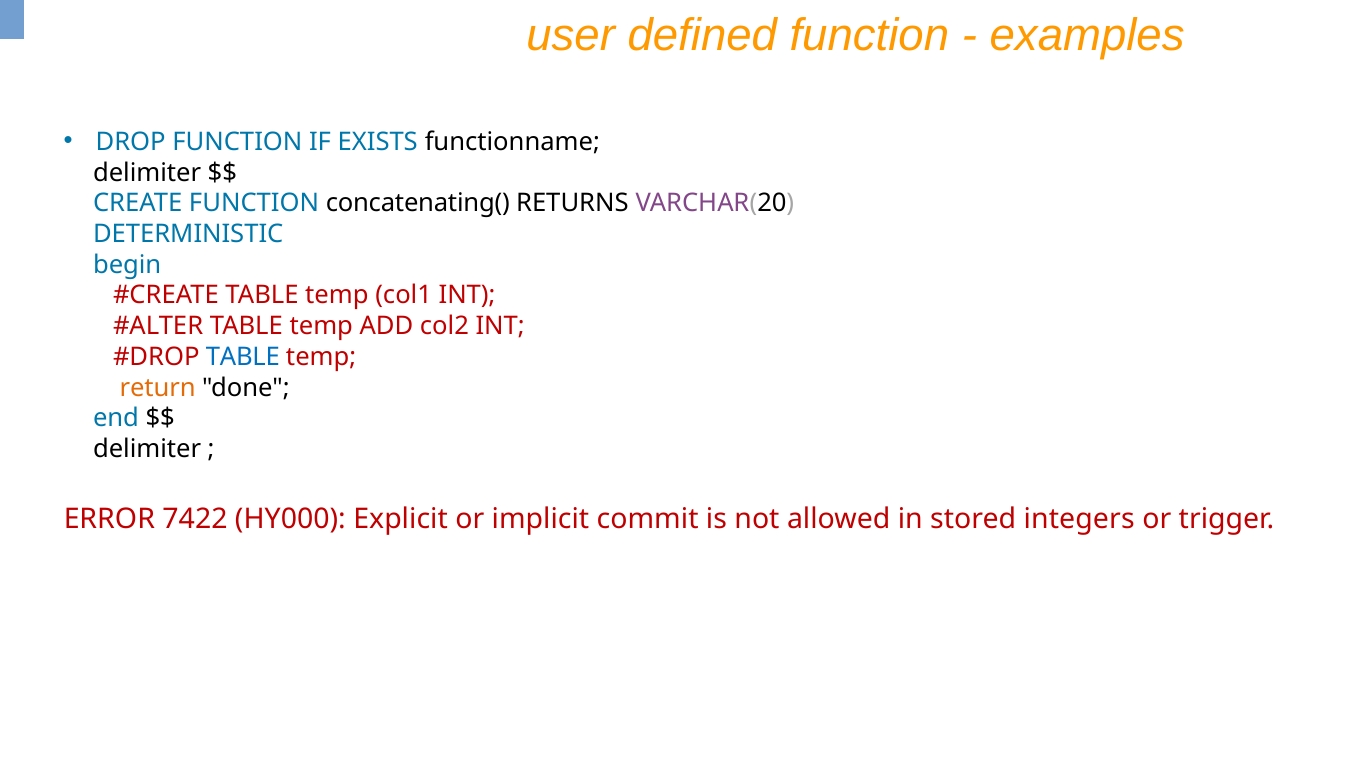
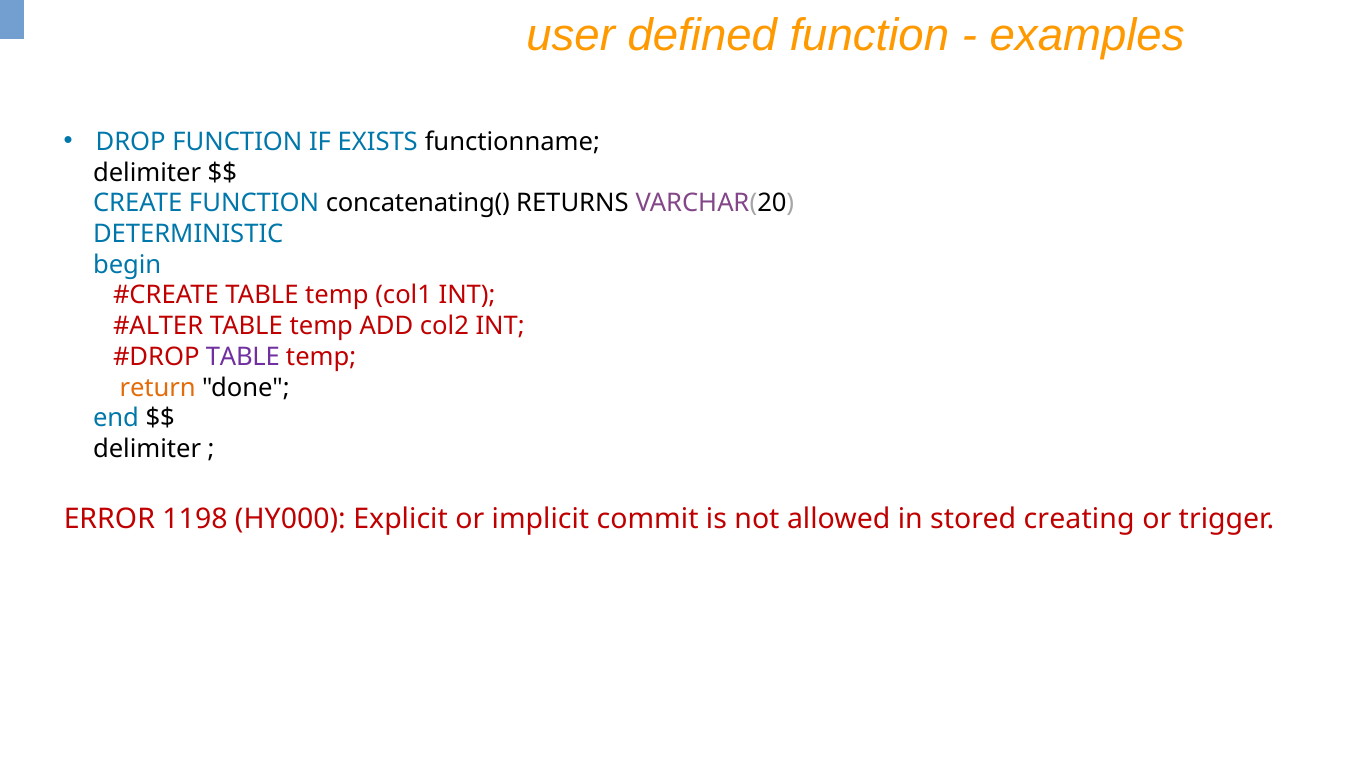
TABLE at (243, 357) colour: blue -> purple
7422: 7422 -> 1198
integers: integers -> creating
